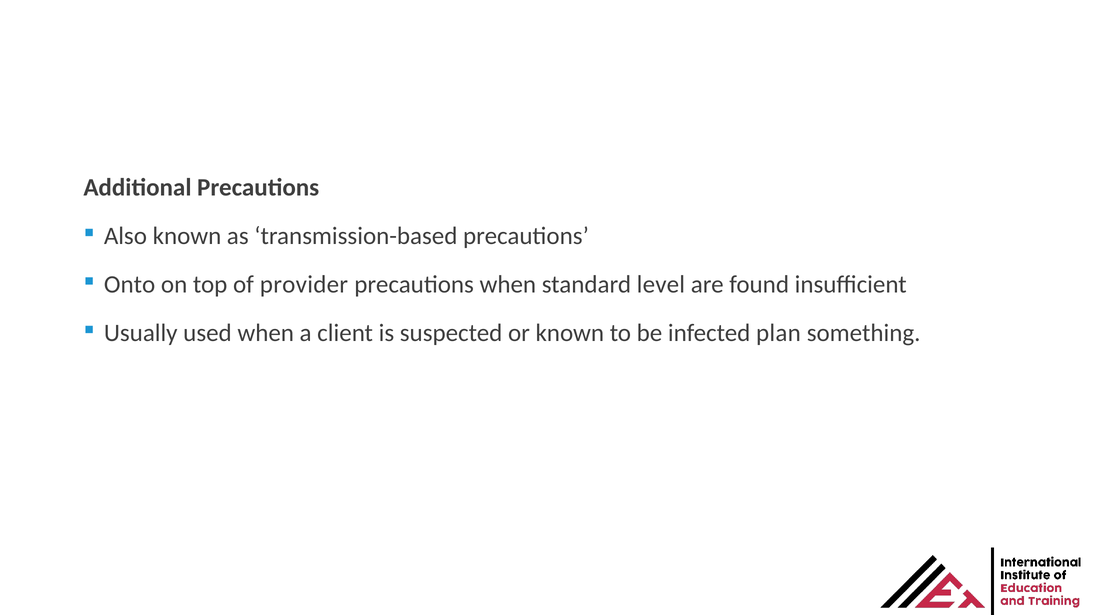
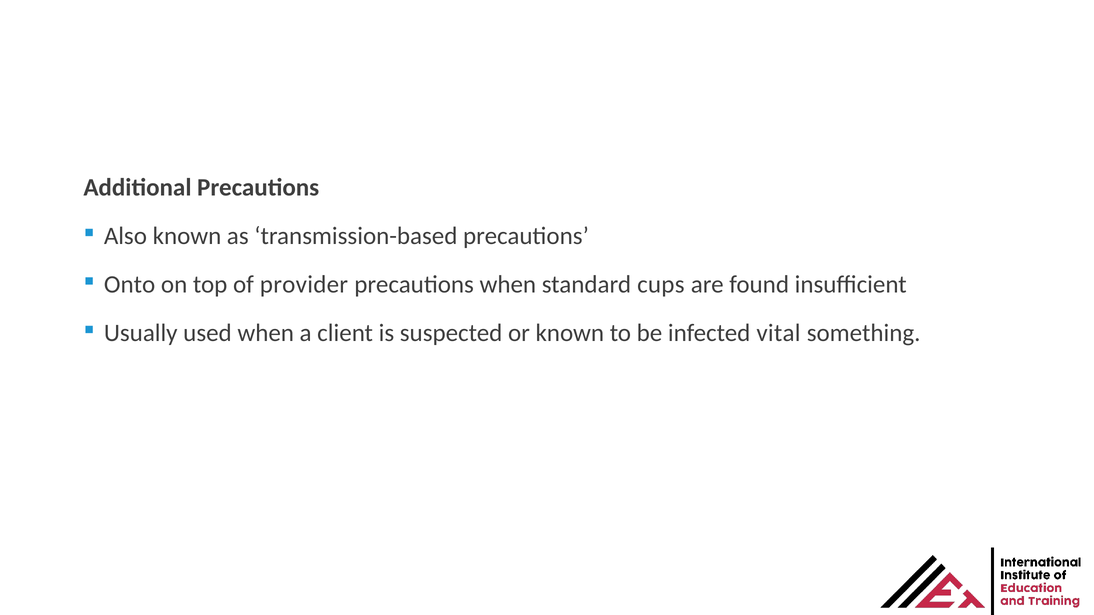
level: level -> cups
plan: plan -> vital
